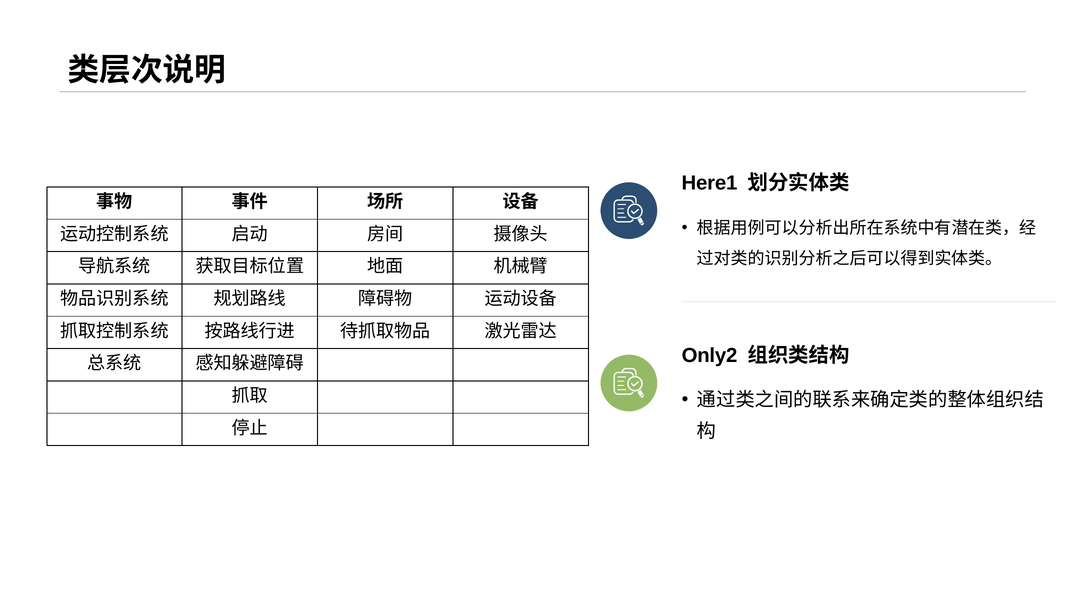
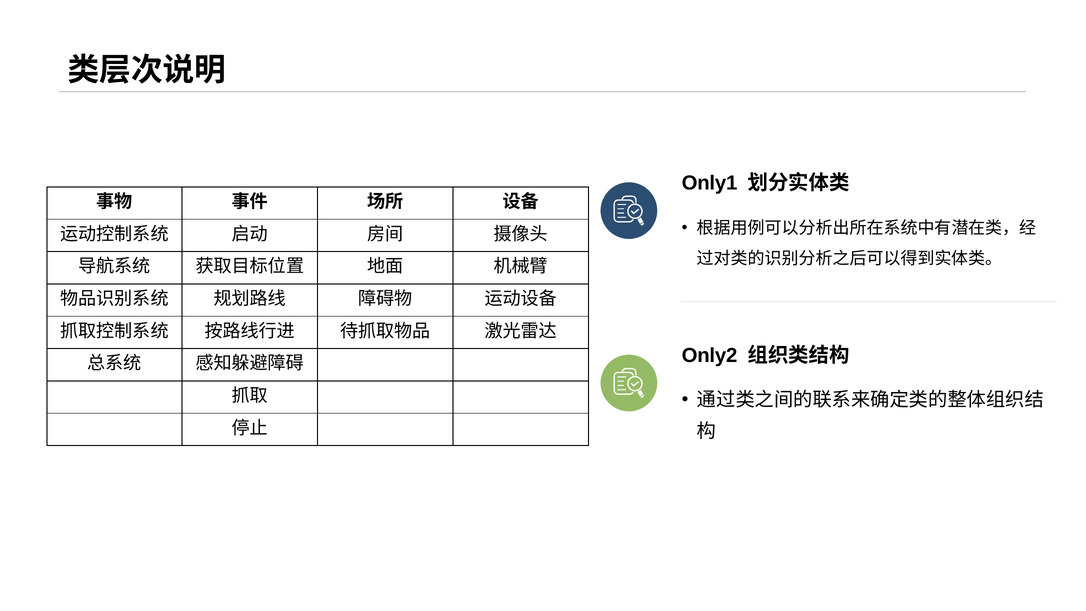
Here1: Here1 -> Only1
